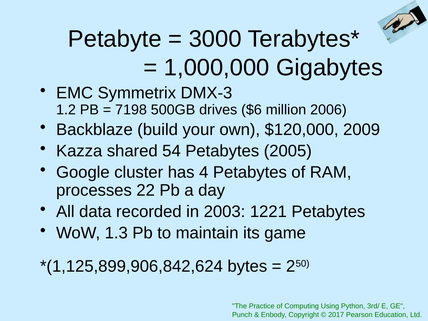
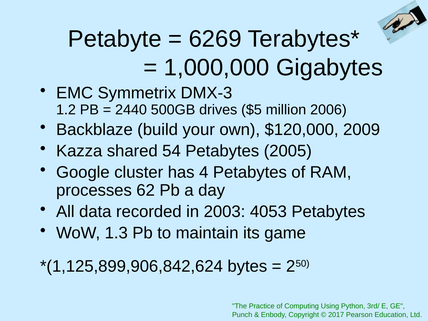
3000: 3000 -> 6269
7198: 7198 -> 2440
$6: $6 -> $5
22: 22 -> 62
1221: 1221 -> 4053
